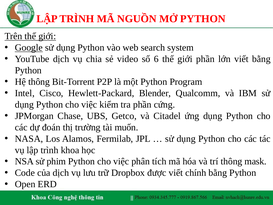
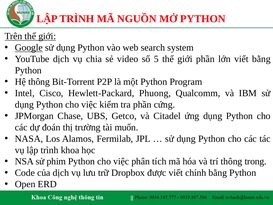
6: 6 -> 5
Blender: Blender -> Phuong
mask: mask -> trong
